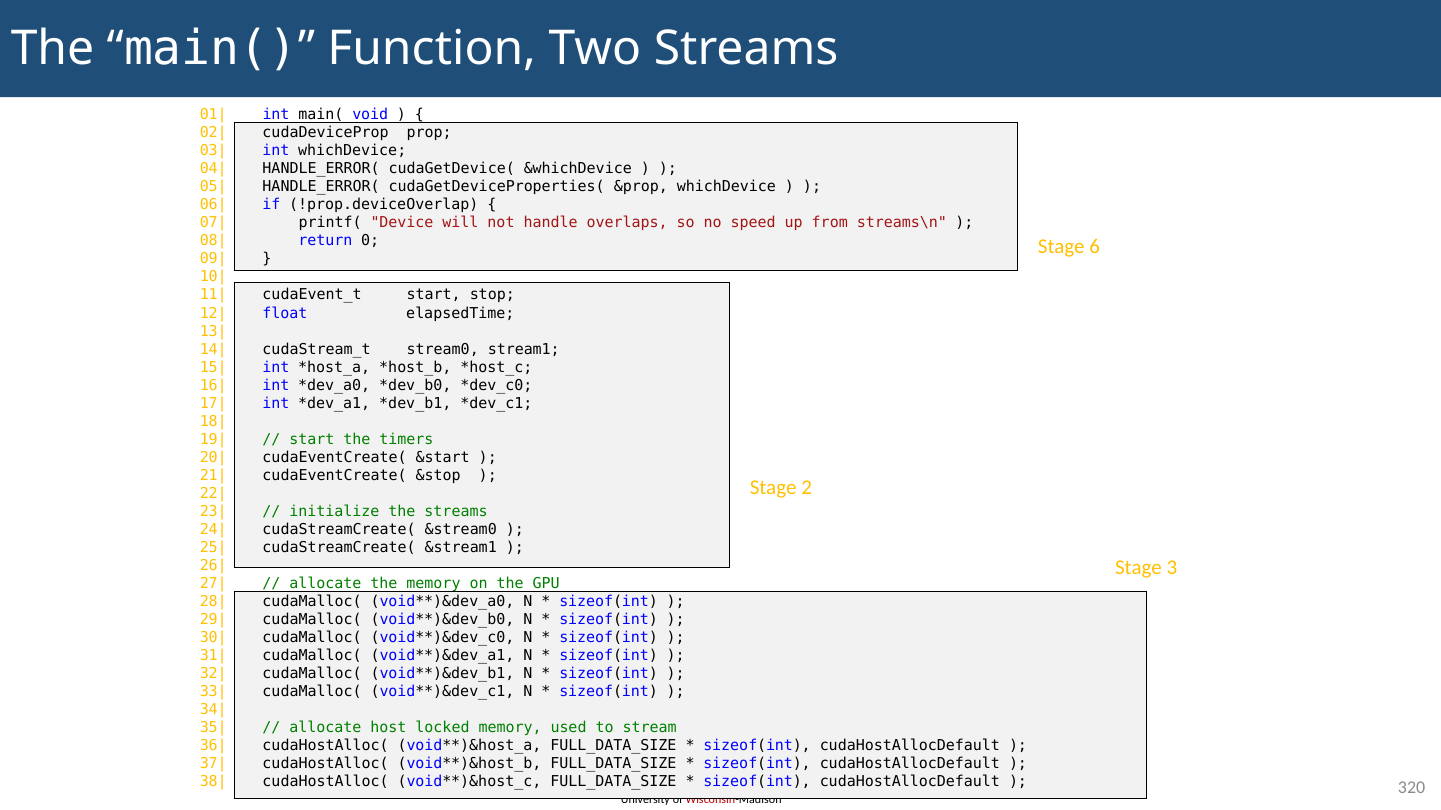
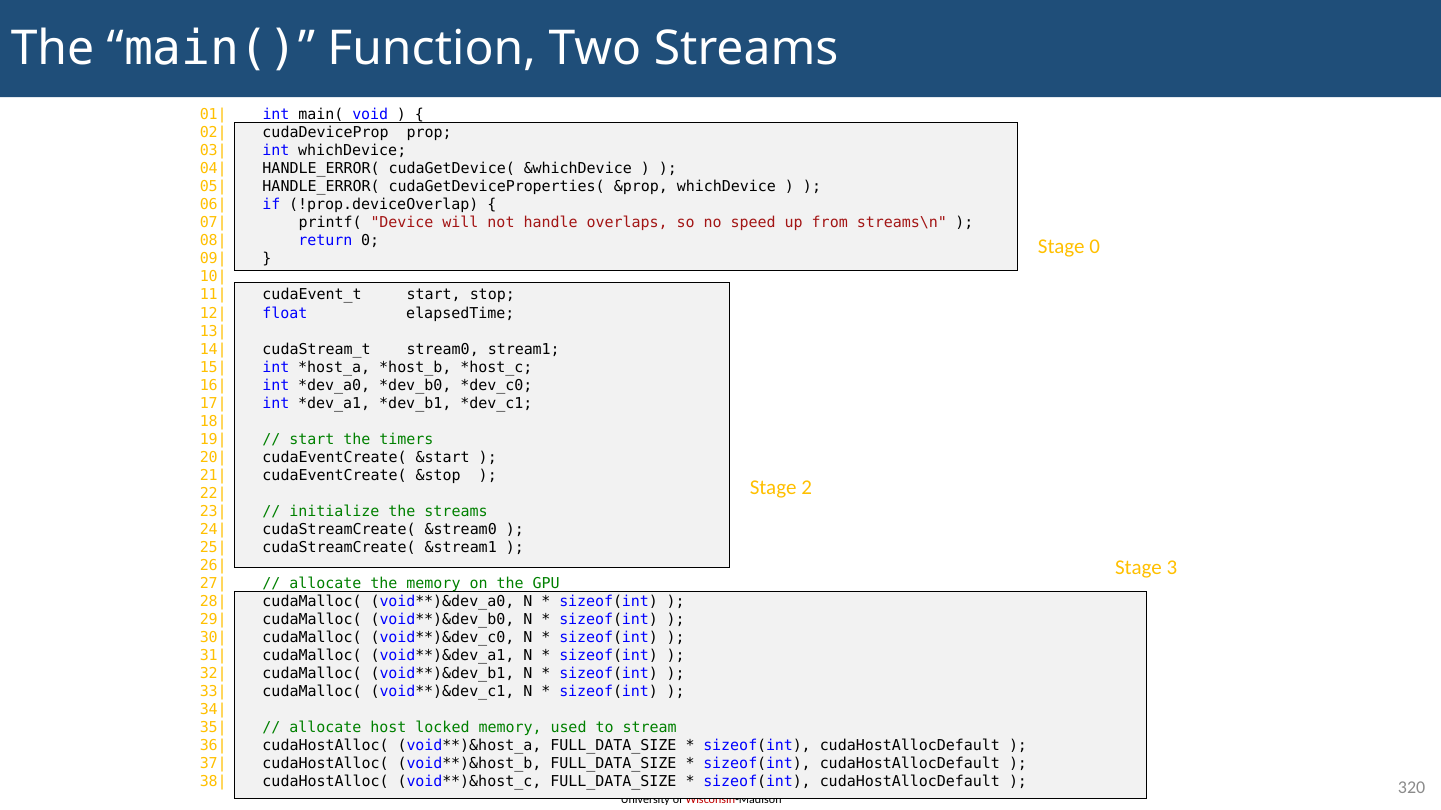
Stage 6: 6 -> 0
